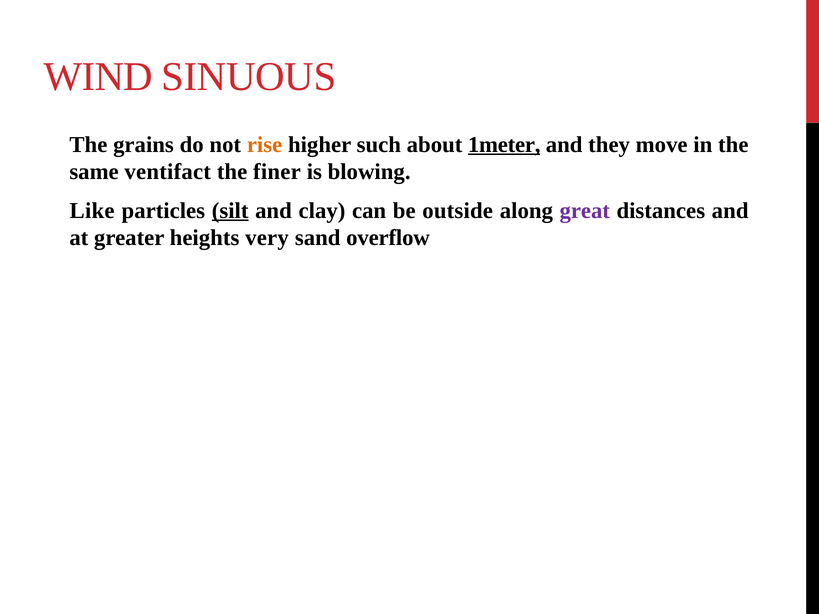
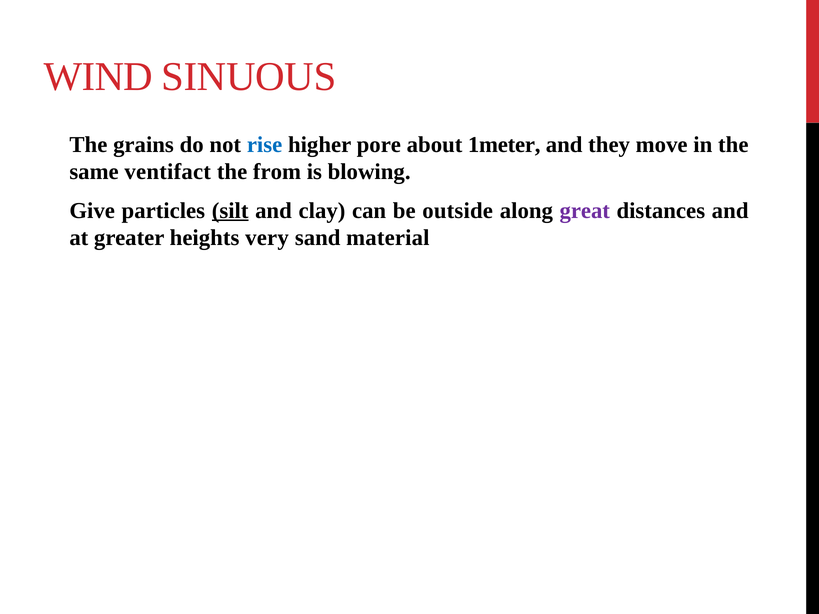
rise colour: orange -> blue
such: such -> pore
1meter underline: present -> none
finer: finer -> from
Like: Like -> Give
overflow: overflow -> material
